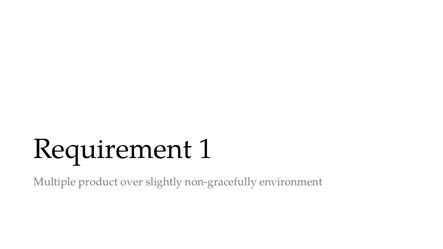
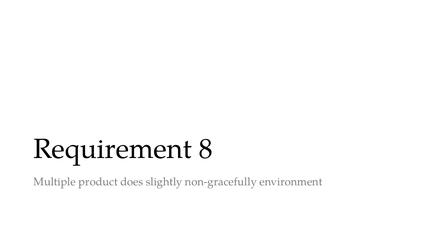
1: 1 -> 8
over: over -> does
